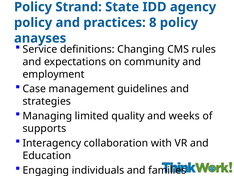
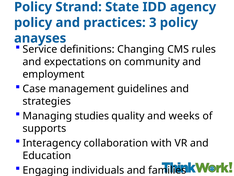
8: 8 -> 3
limited: limited -> studies
